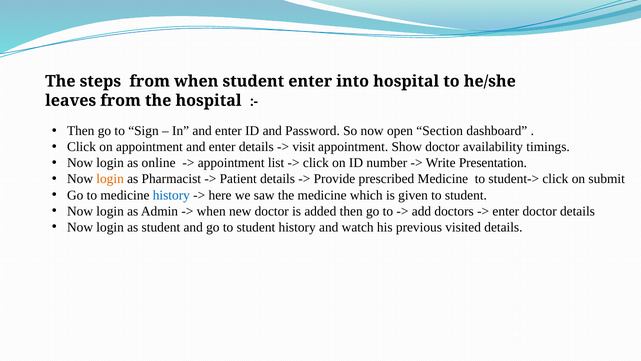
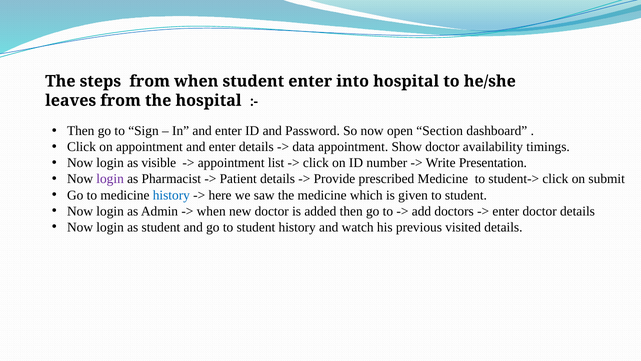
visit: visit -> data
online: online -> visible
login at (110, 179) colour: orange -> purple
